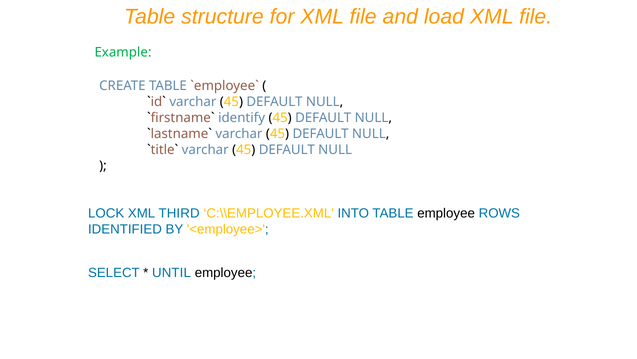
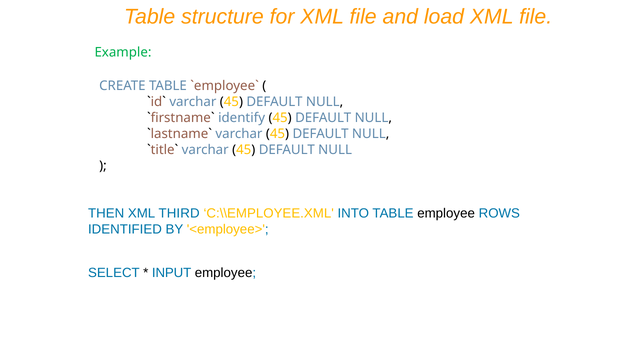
LOCK: LOCK -> THEN
UNTIL: UNTIL -> INPUT
